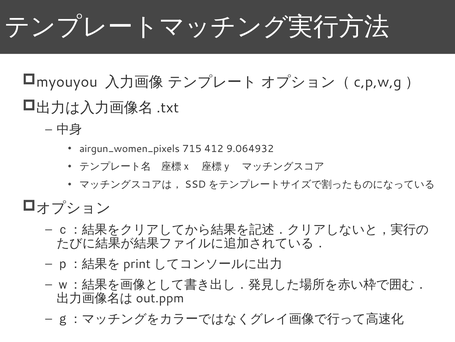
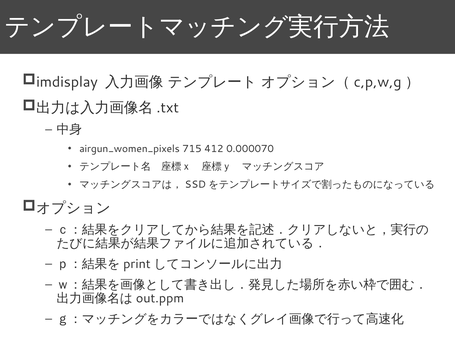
myouyou: myouyou -> imdisplay
9.064932: 9.064932 -> 0.000070
